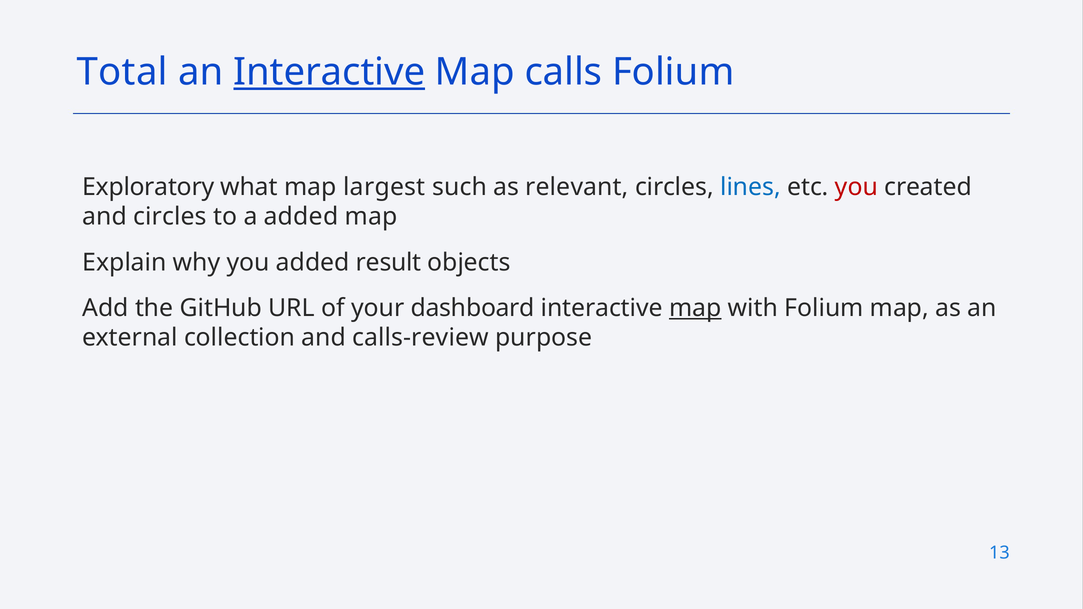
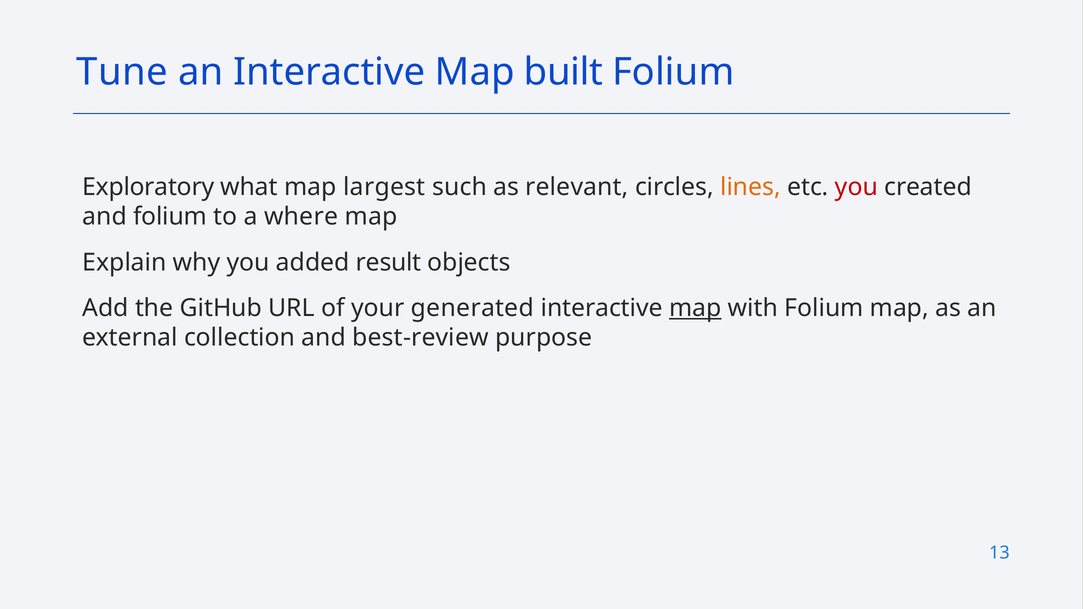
Total: Total -> Tune
Interactive at (329, 72) underline: present -> none
calls: calls -> built
lines colour: blue -> orange
and circles: circles -> folium
a added: added -> where
dashboard: dashboard -> generated
calls-review: calls-review -> best-review
